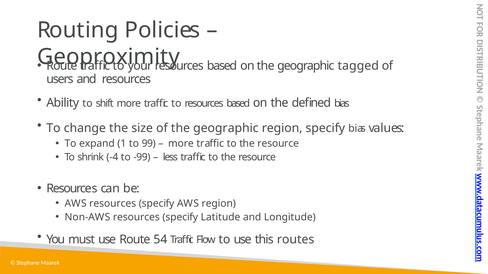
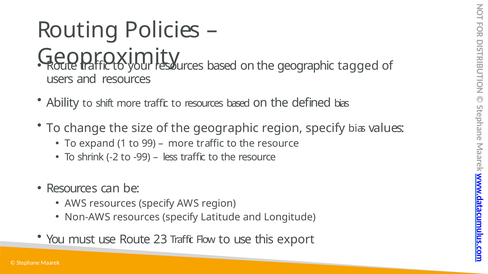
-4: -4 -> -2
54: 54 -> 23
routes: routes -> export
